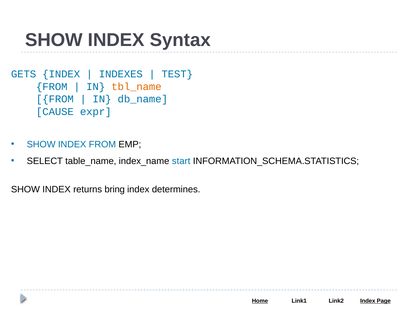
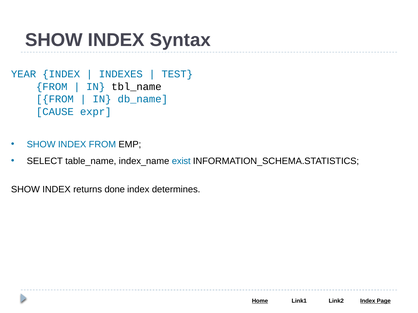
GETS: GETS -> YEAR
tbl_name colour: orange -> black
start: start -> exist
bring: bring -> done
